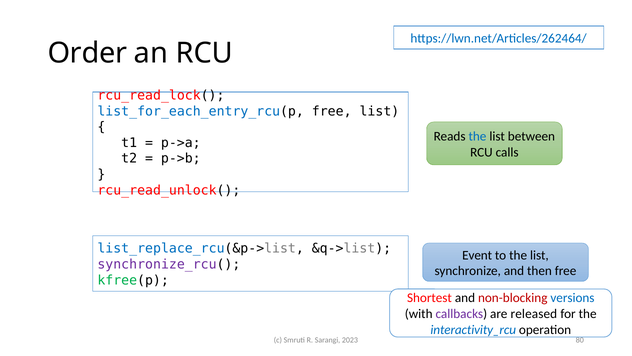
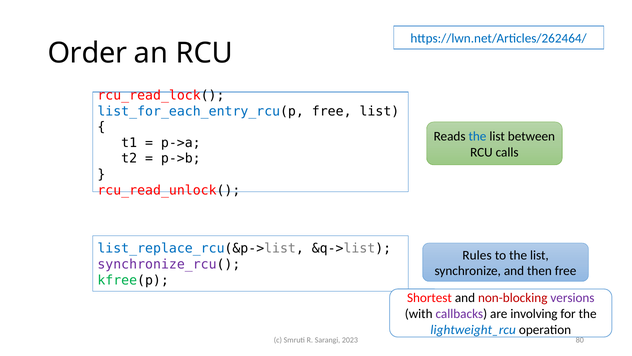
Event: Event -> Rules
versions colour: blue -> purple
released: released -> involving
interactivity_rcu: interactivity_rcu -> lightweight_rcu
